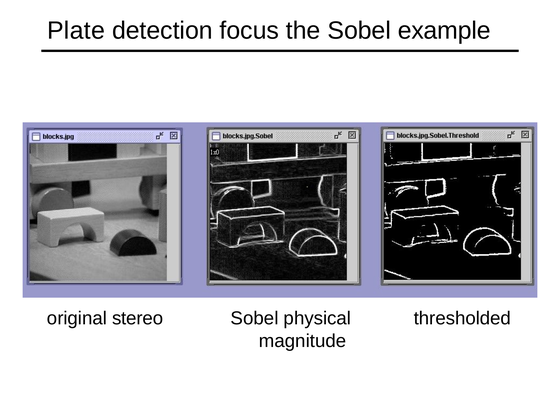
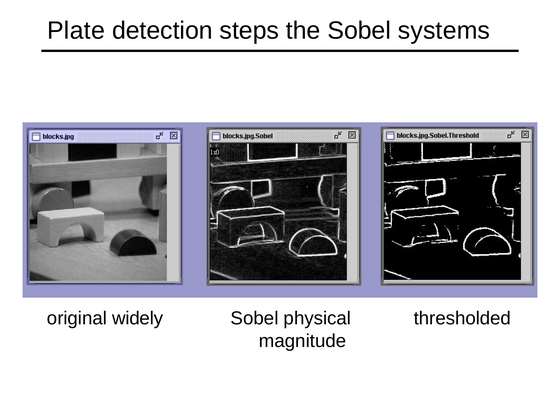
focus: focus -> steps
example: example -> systems
stereo: stereo -> widely
